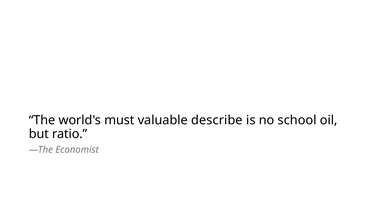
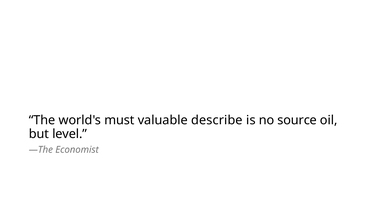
school: school -> source
ratio: ratio -> level
